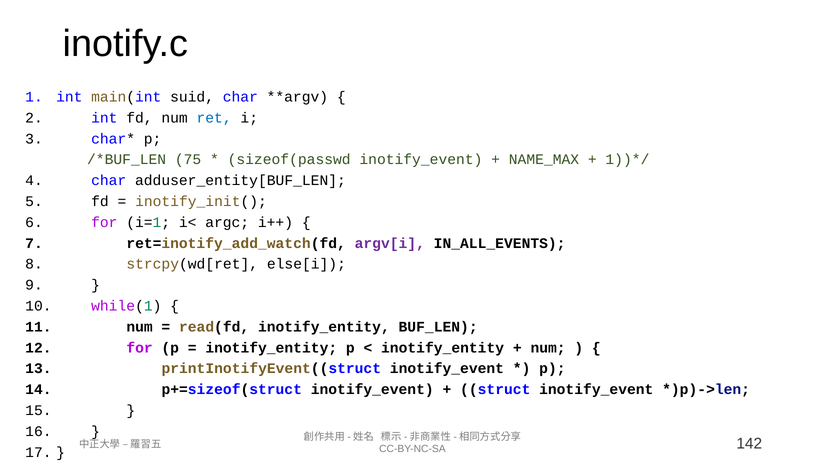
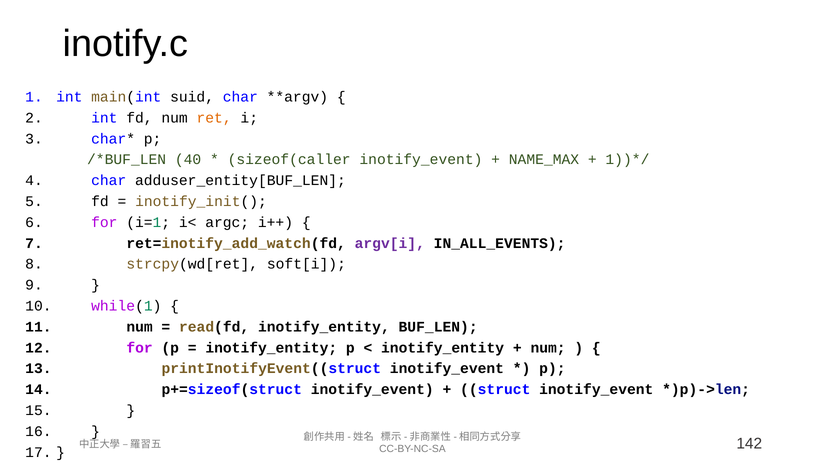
ret colour: blue -> orange
75: 75 -> 40
sizeof(passwd: sizeof(passwd -> sizeof(caller
else[i: else[i -> soft[i
